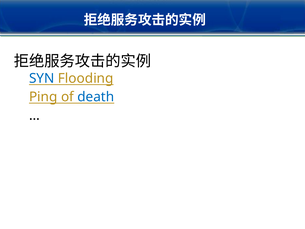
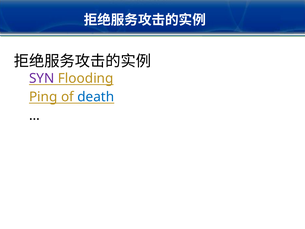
SYN colour: blue -> purple
